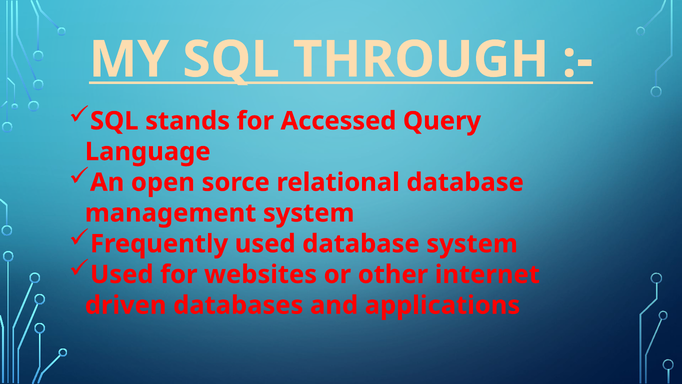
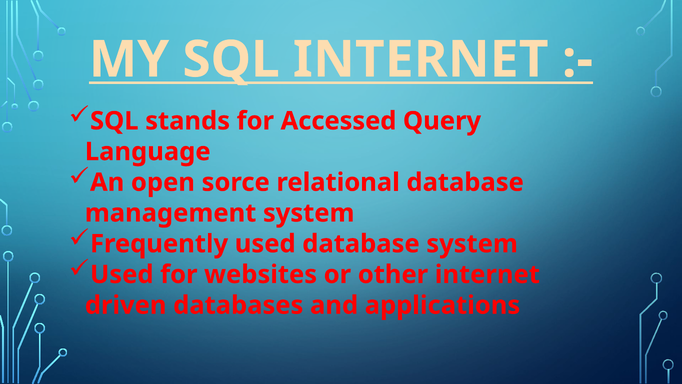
SQL THROUGH: THROUGH -> INTERNET
